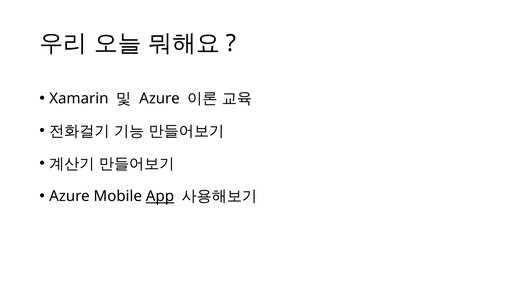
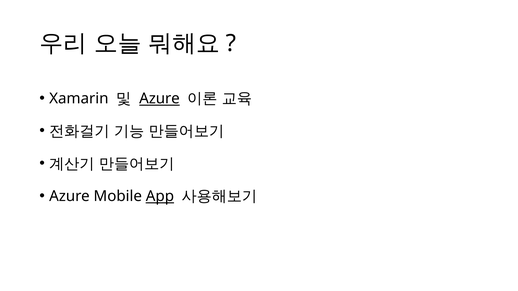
Azure at (159, 99) underline: none -> present
